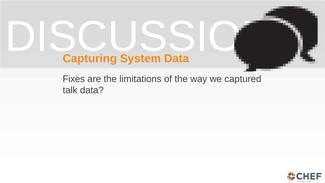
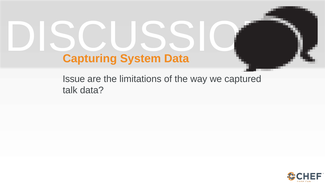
Fixes: Fixes -> Issue
